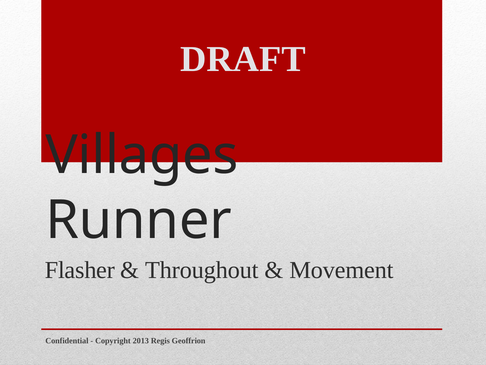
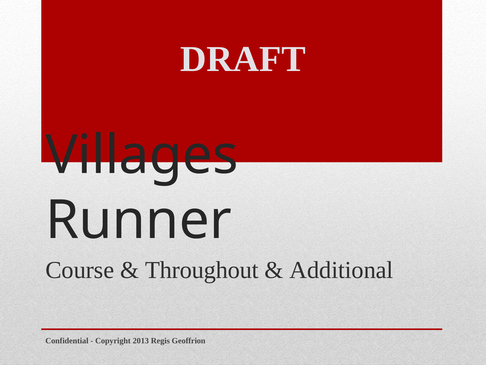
Flasher: Flasher -> Course
Movement: Movement -> Additional
